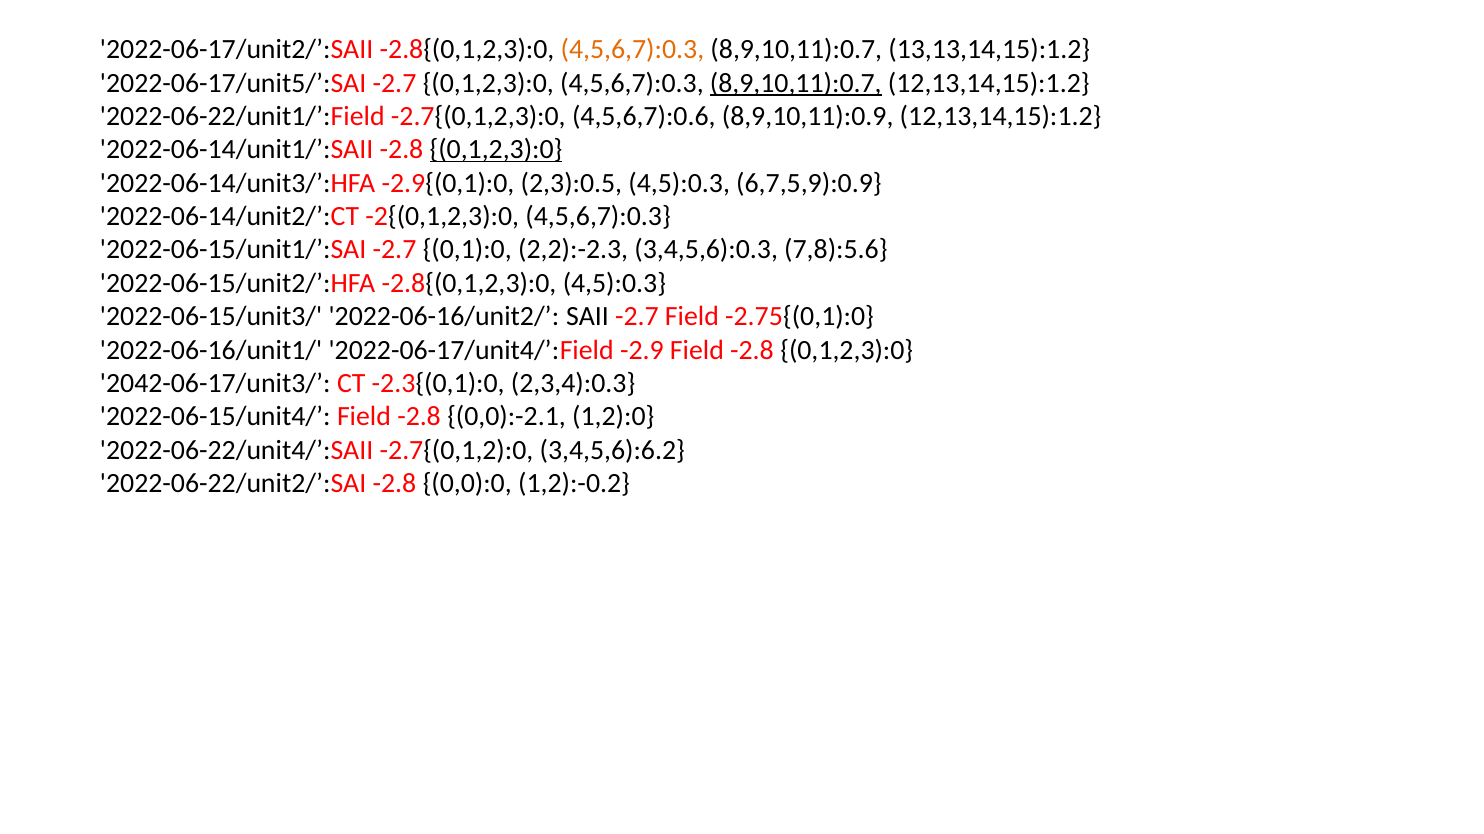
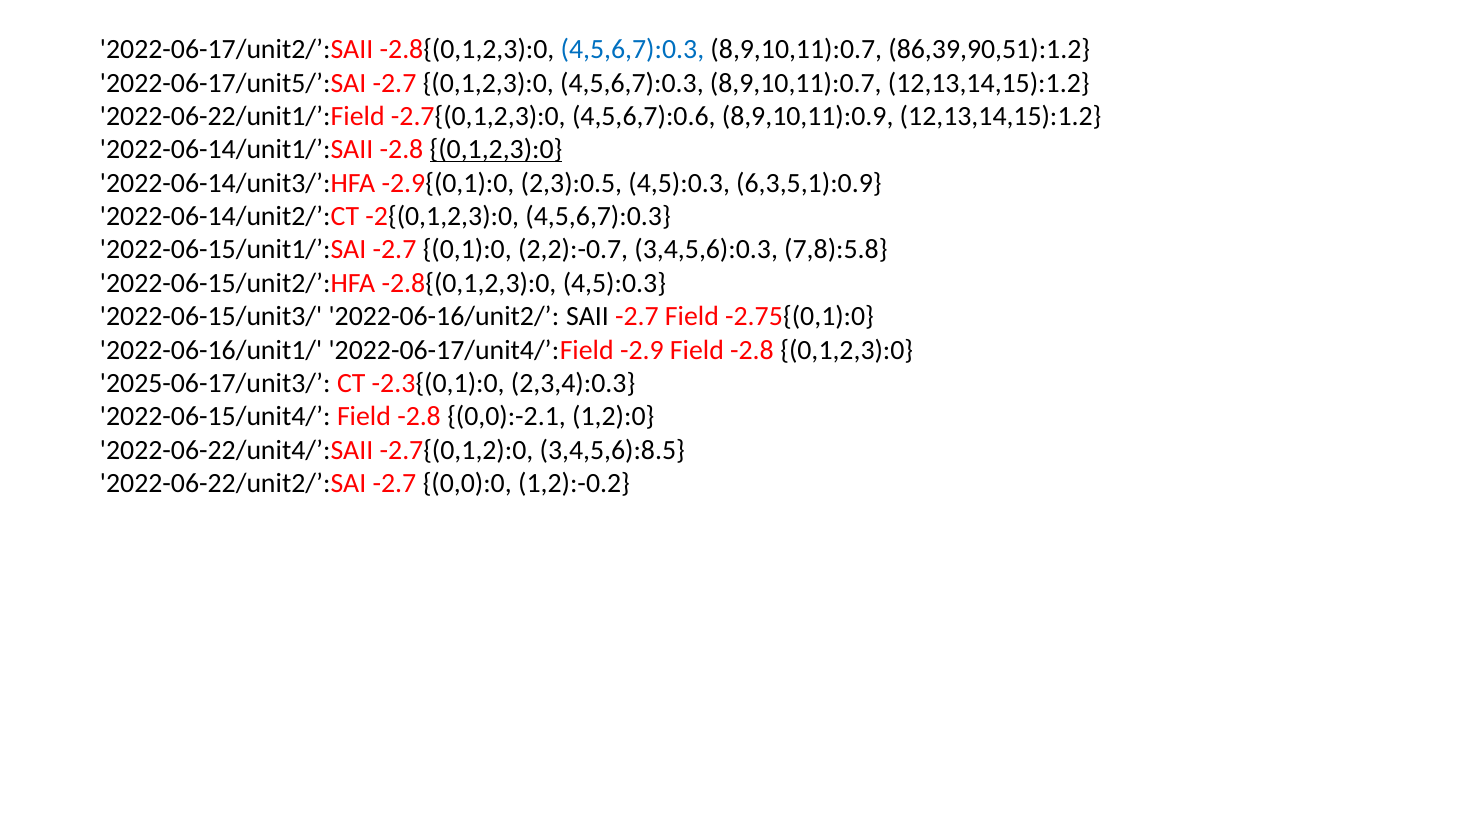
4,5,6,7):0.3 at (632, 50) colour: orange -> blue
13,13,14,15):1.2: 13,13,14,15):1.2 -> 86,39,90,51):1.2
8,9,10,11):0.7 at (796, 83) underline: present -> none
6,7,5,9):0.9: 6,7,5,9):0.9 -> 6,3,5,1):0.9
2,2):-2.3: 2,2):-2.3 -> 2,2):-0.7
7,8):5.6: 7,8):5.6 -> 7,8):5.8
2042-06-17/unit3/: 2042-06-17/unit3/ -> 2025-06-17/unit3/
3,4,5,6):6.2: 3,4,5,6):6.2 -> 3,4,5,6):8.5
2022-06-22/unit2/’:SAI -2.8: -2.8 -> -2.7
